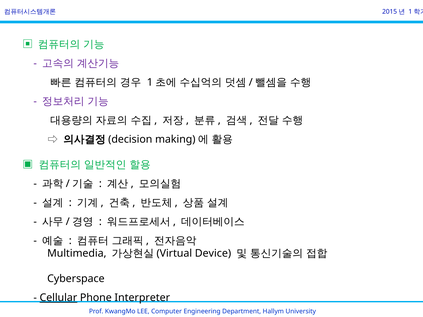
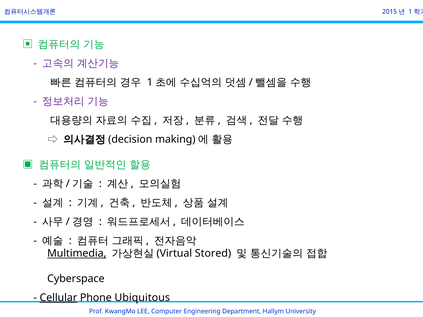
Multimedia underline: none -> present
Device: Device -> Stored
Interpreter: Interpreter -> Ubiquitous
